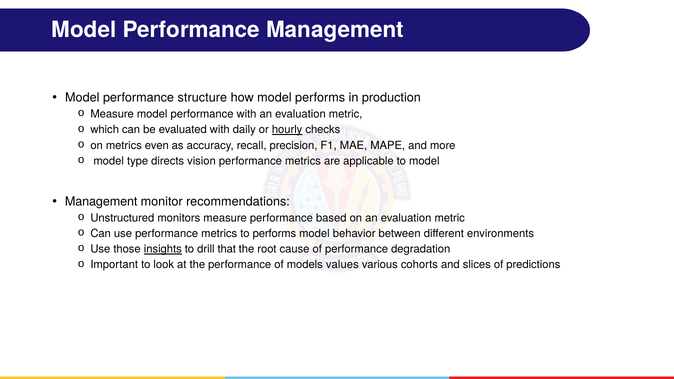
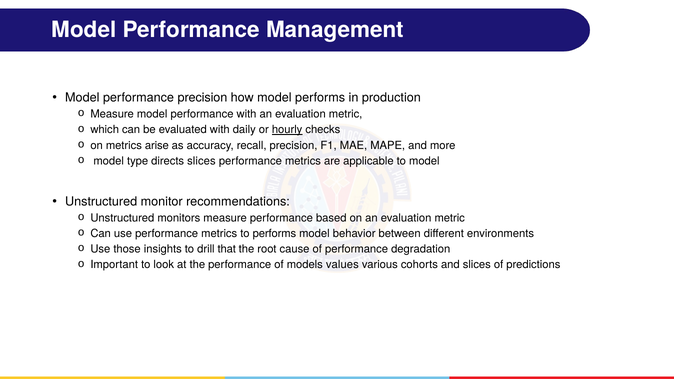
performance structure: structure -> precision
even: even -> arise
directs vision: vision -> slices
Management at (101, 202): Management -> Unstructured
insights underline: present -> none
